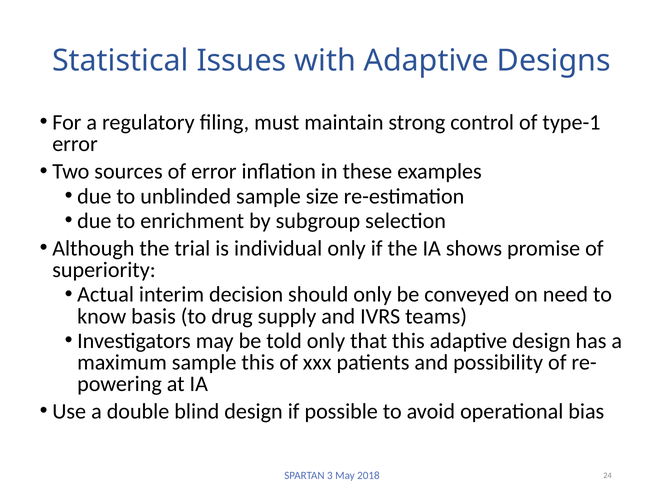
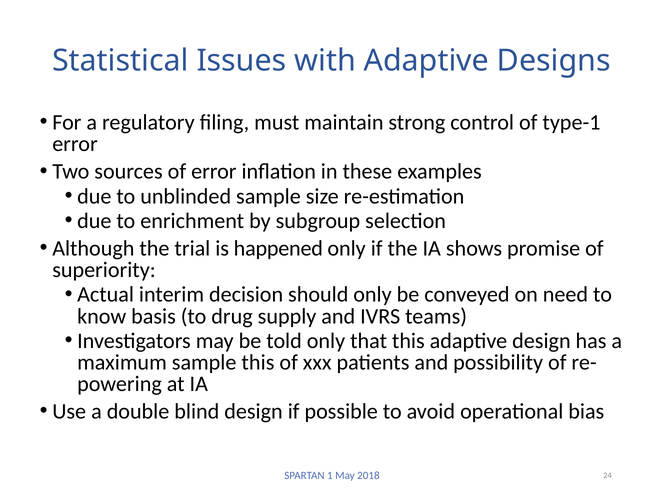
individual: individual -> happened
3: 3 -> 1
